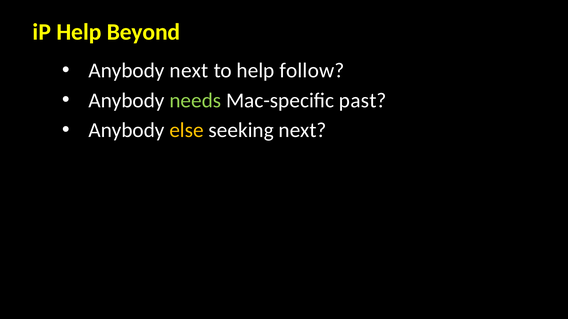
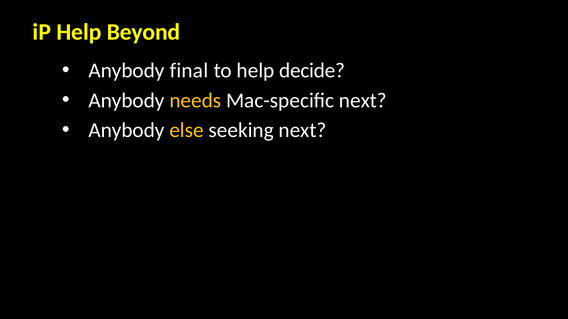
Anybody next: next -> final
follow: follow -> decide
needs colour: light green -> yellow
Mac-specific past: past -> next
